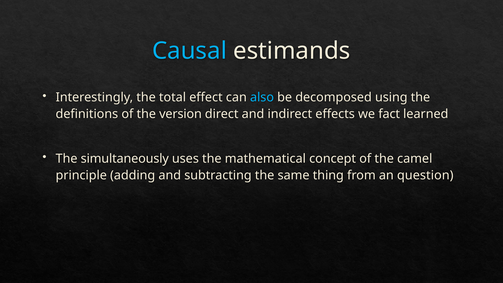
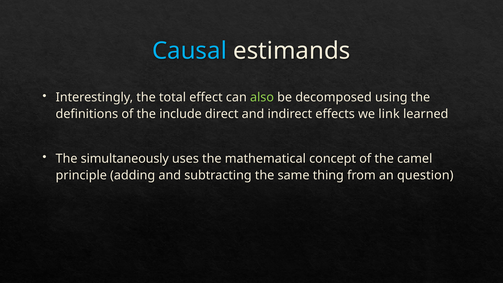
also colour: light blue -> light green
version: version -> include
fact: fact -> link
